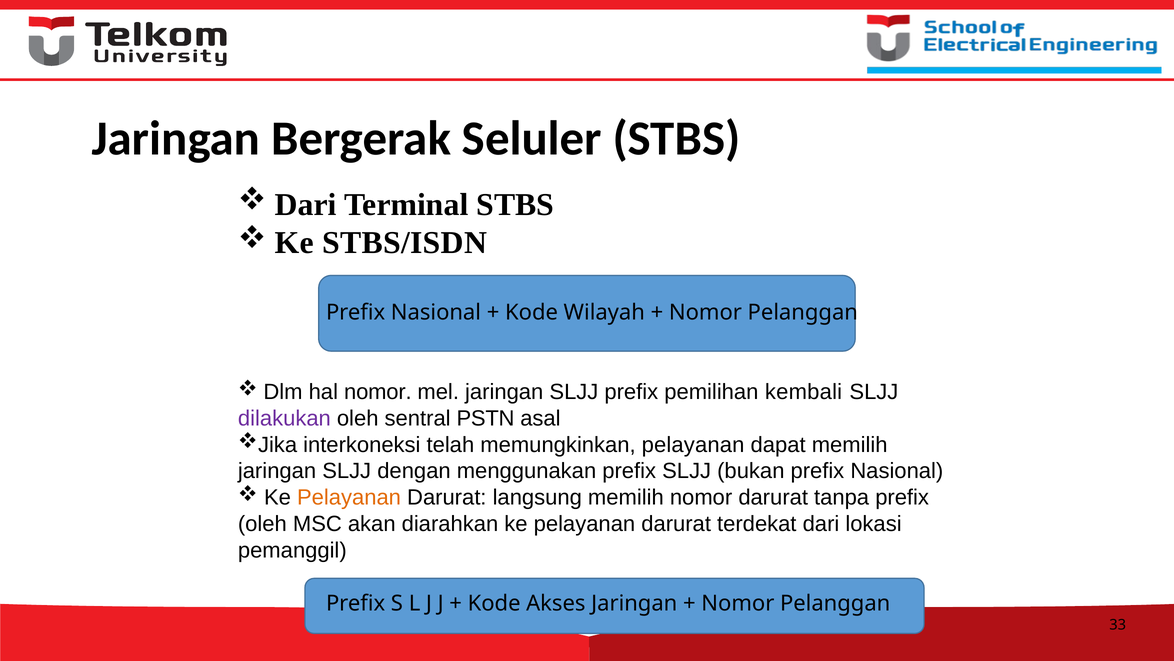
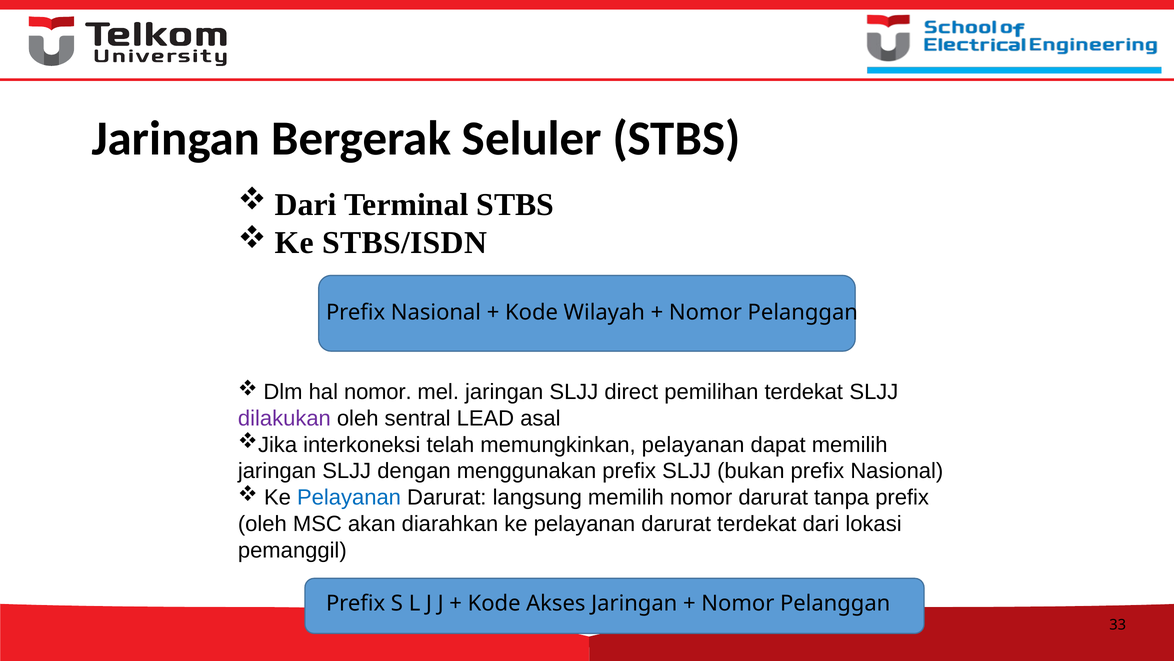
SLJJ prefix: prefix -> direct
pemilihan kembali: kembali -> terdekat
PSTN: PSTN -> LEAD
Pelayanan at (349, 497) colour: orange -> blue
